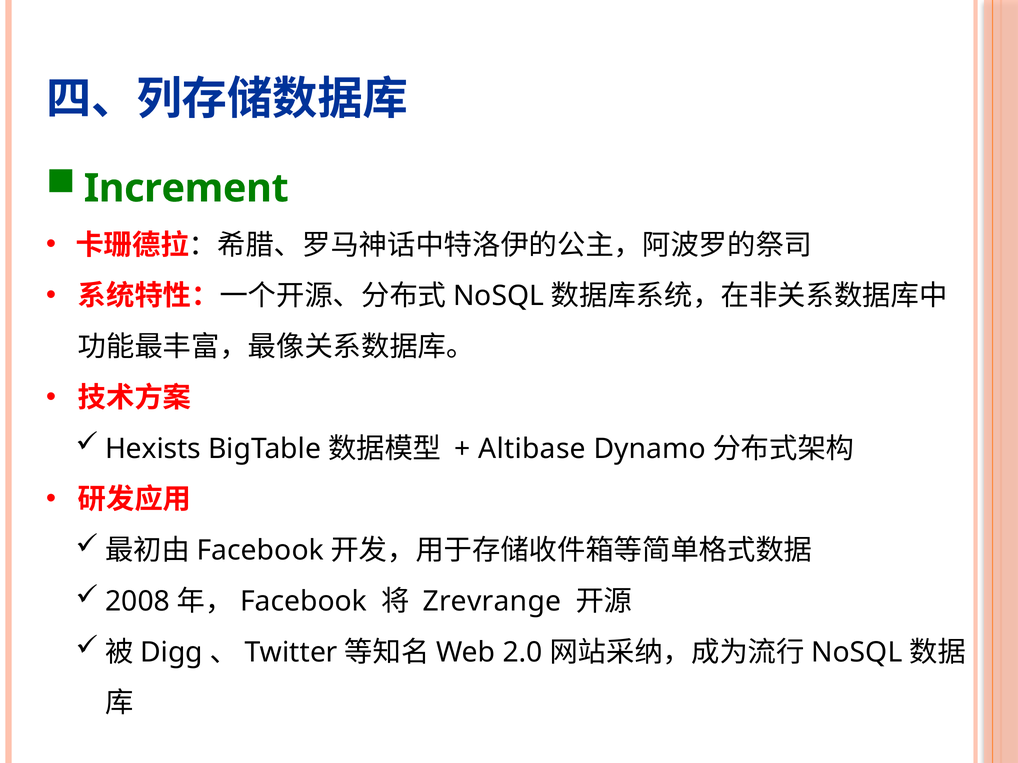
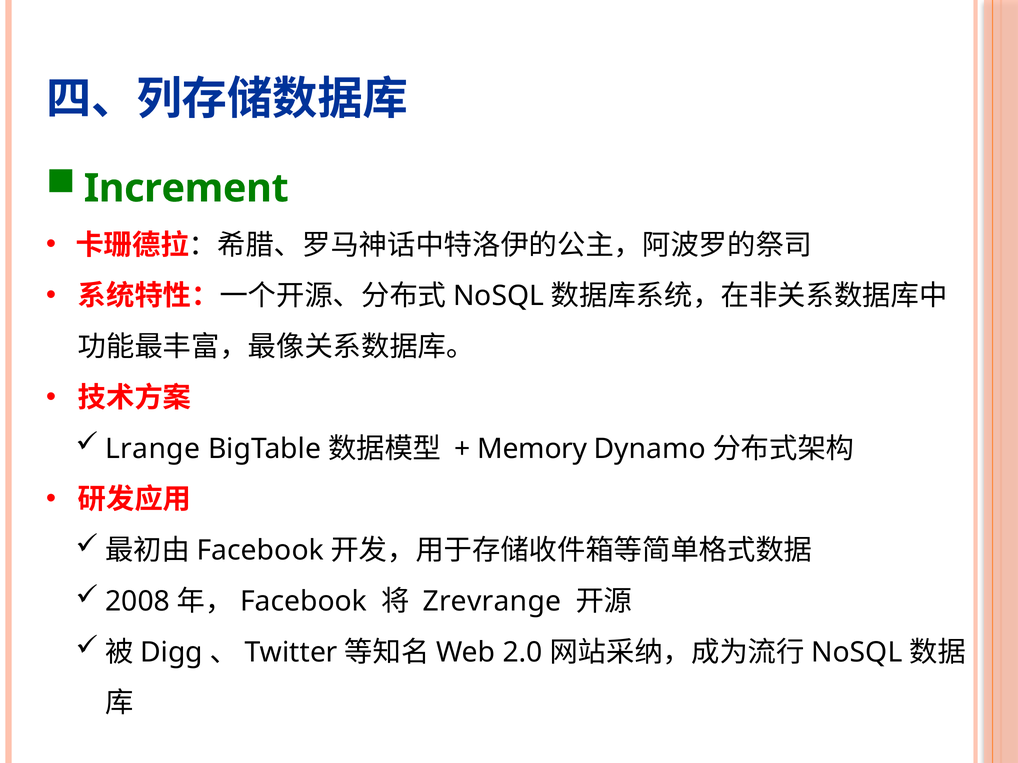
Hexists: Hexists -> Lrange
Altibase: Altibase -> Memory
